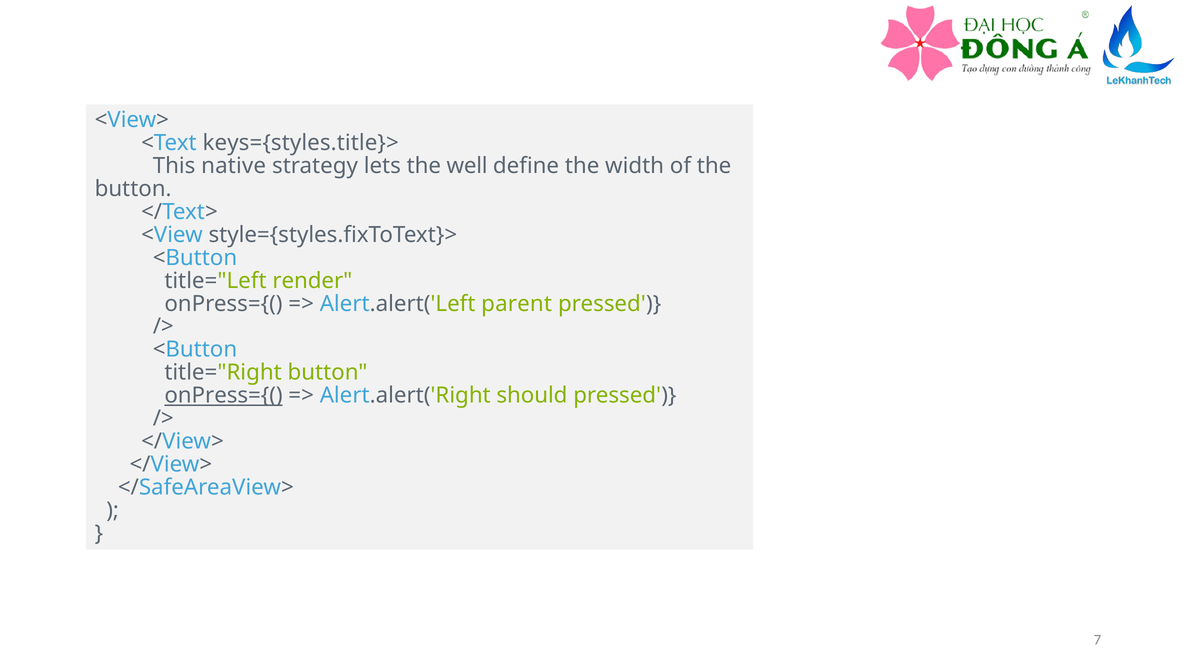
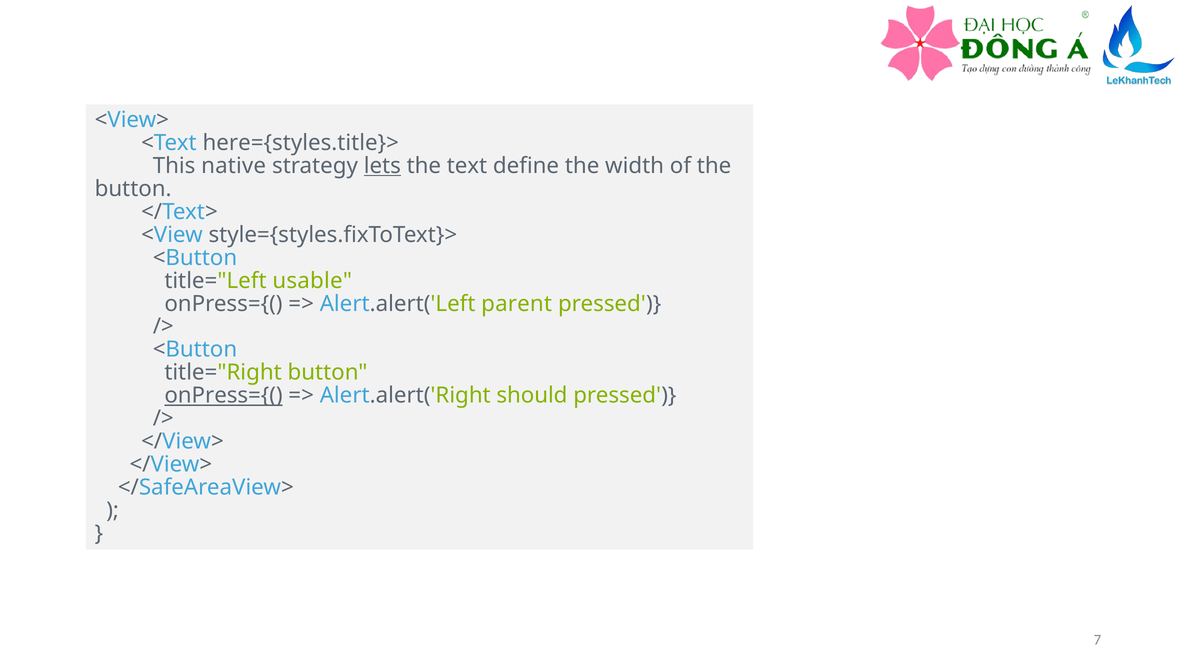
keys={styles.title}>: keys={styles.title}> -> here={styles.title}>
lets underline: none -> present
well: well -> text
render: render -> usable
